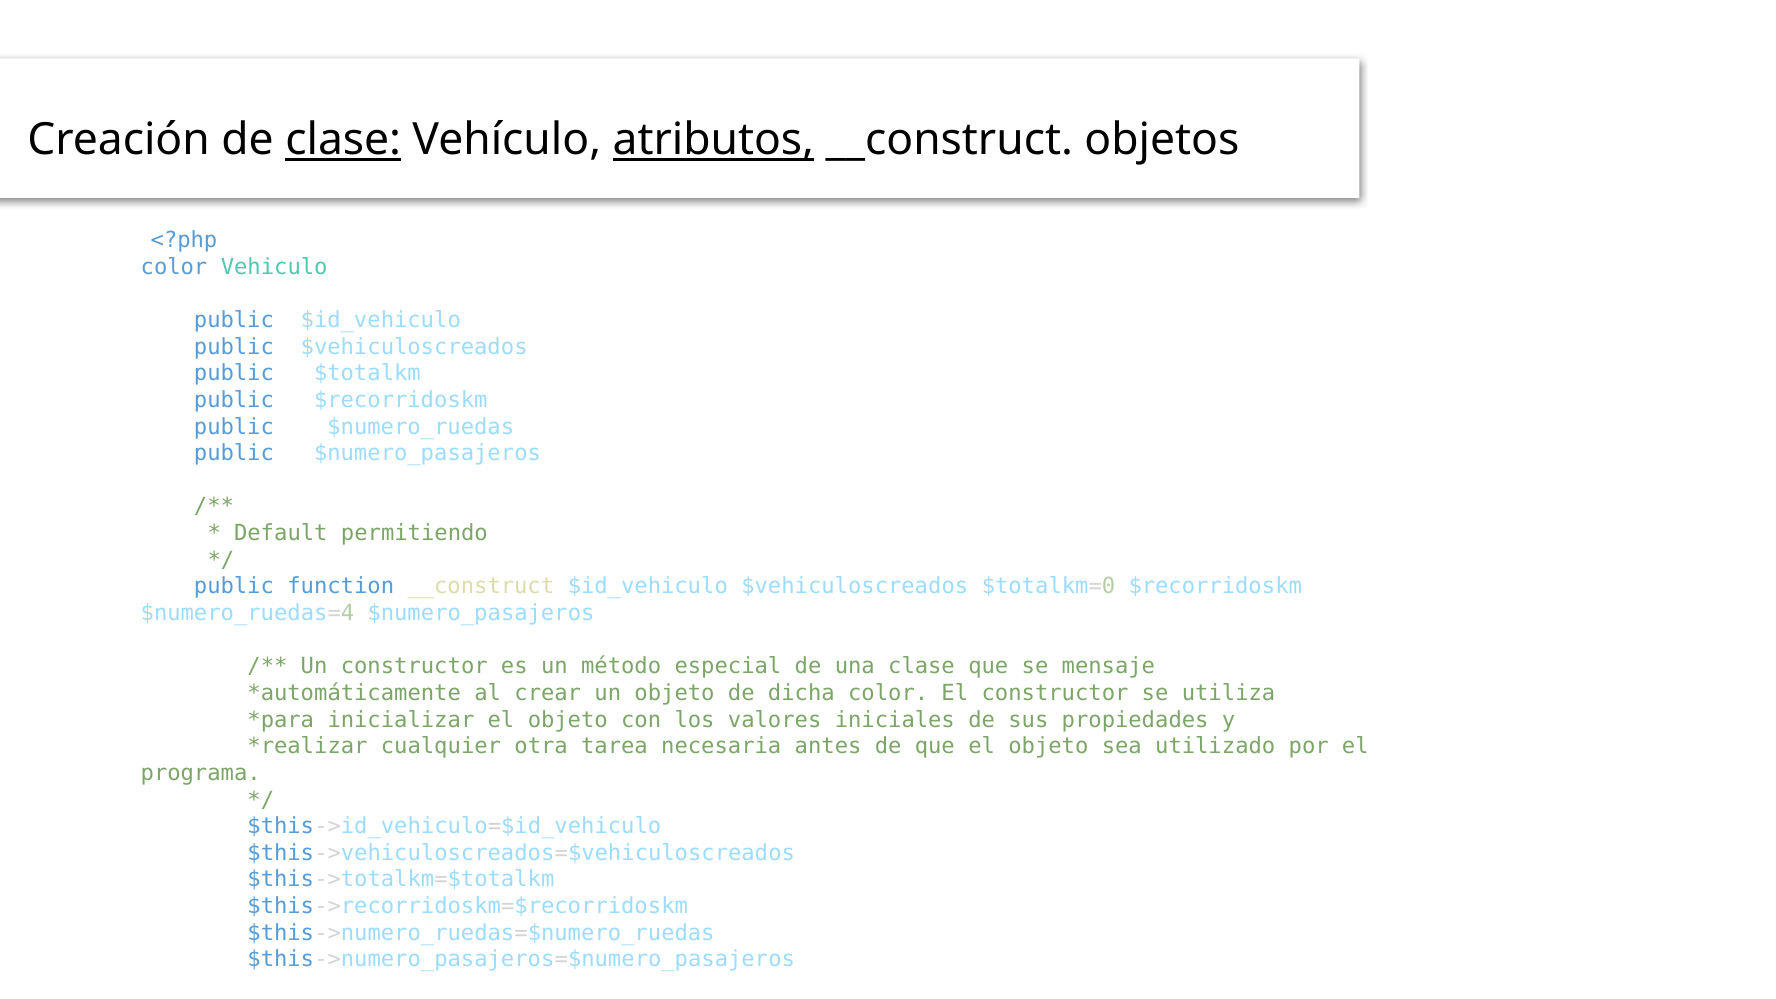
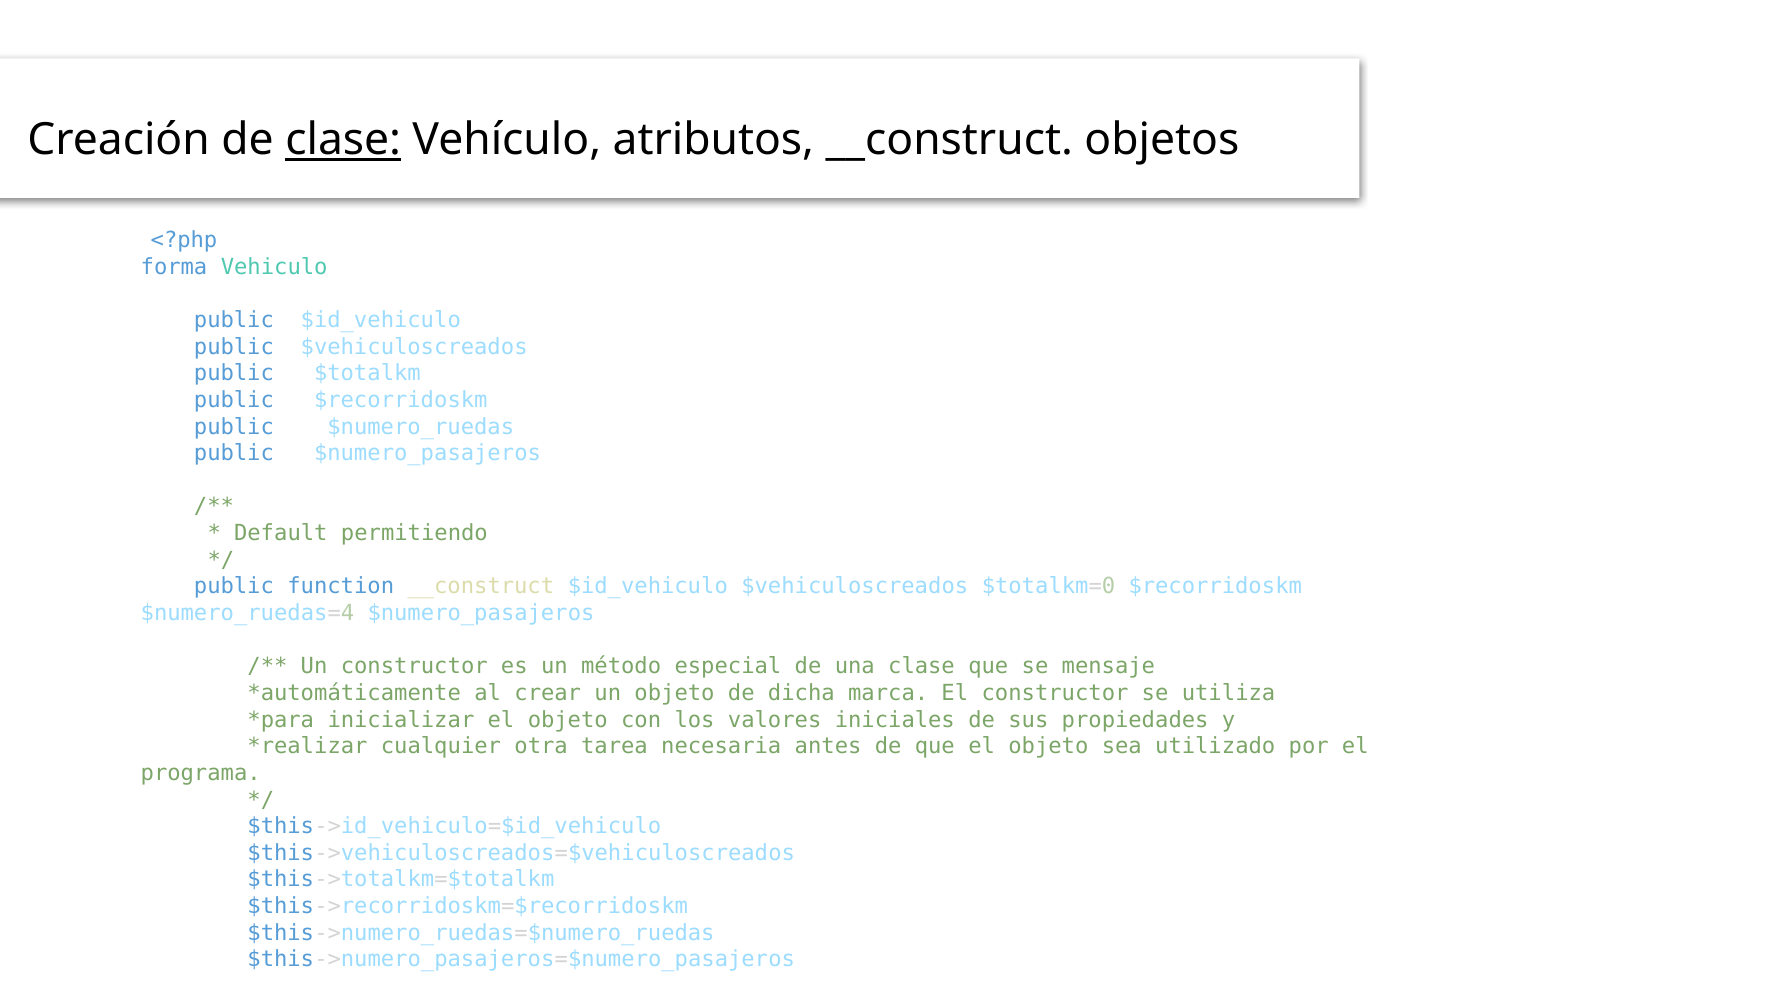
atributos underline: present -> none
color at (174, 267): color -> forma
dicha color: color -> marca
